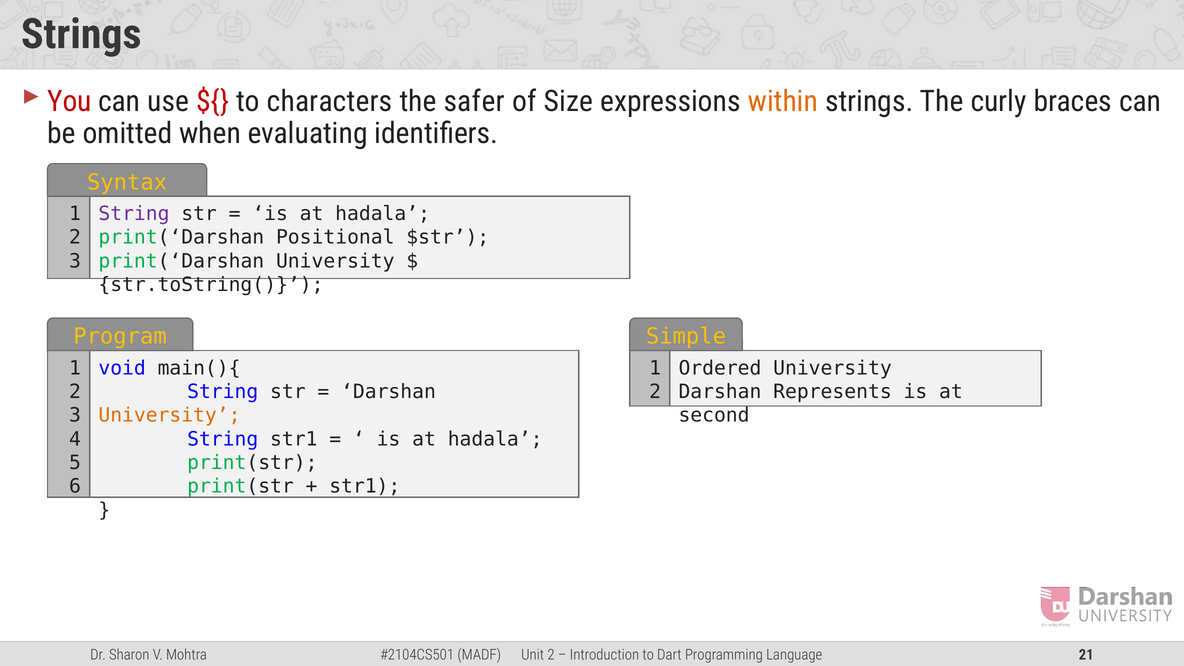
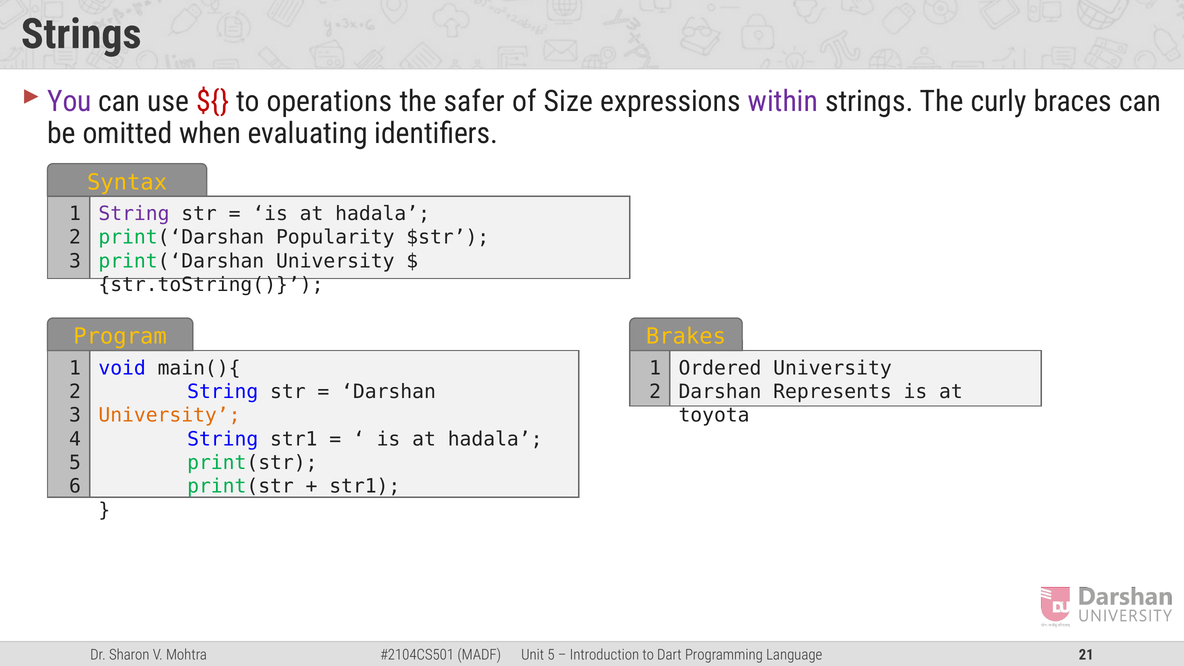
You colour: red -> purple
characters: characters -> operations
within colour: orange -> purple
Positional: Positional -> Popularity
Simple: Simple -> Brakes
second: second -> toyota
2 at (551, 655): 2 -> 5
